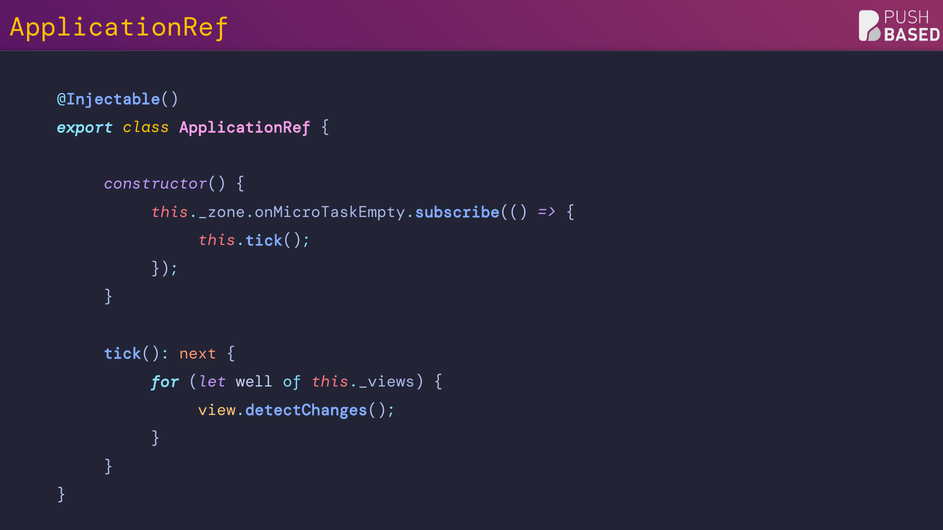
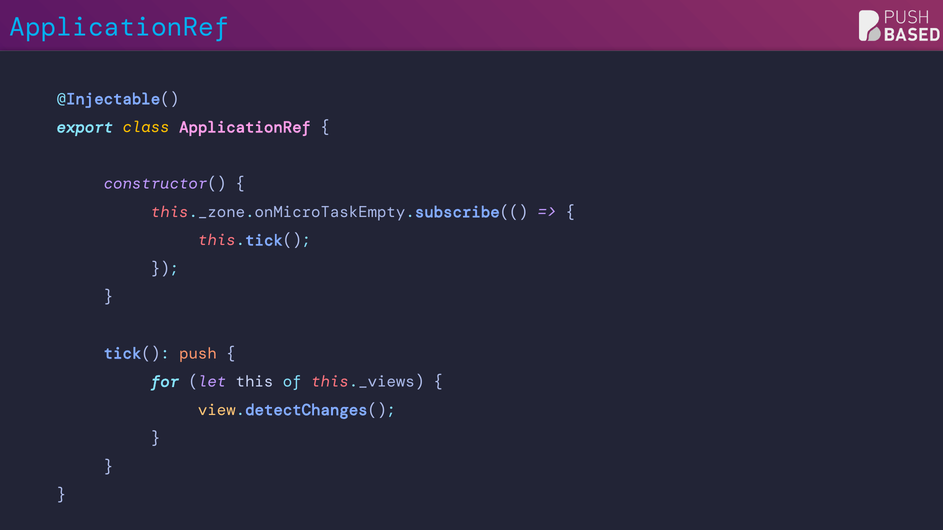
ApplicationRef at (120, 27) colour: yellow -> light blue
next: next -> push
well: well -> this
